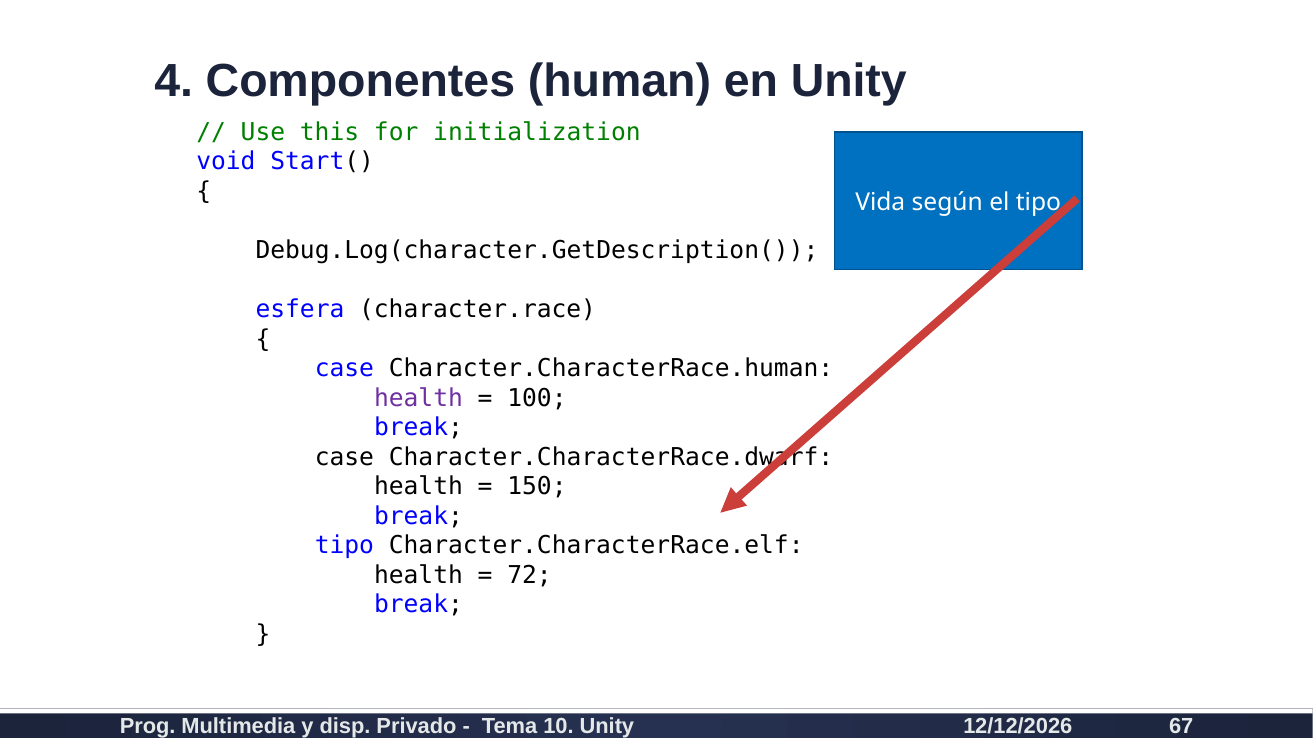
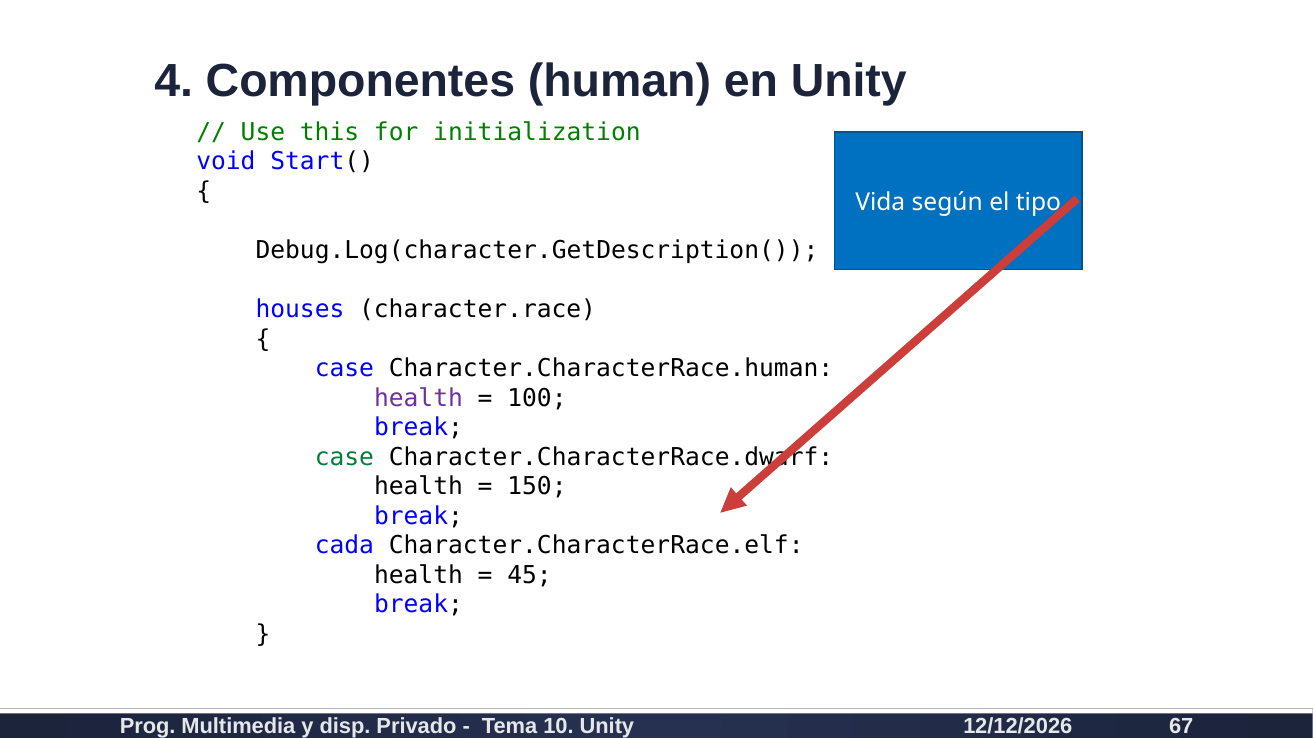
esfera: esfera -> houses
case at (344, 457) colour: black -> green
tipo at (344, 546): tipo -> cada
72: 72 -> 45
